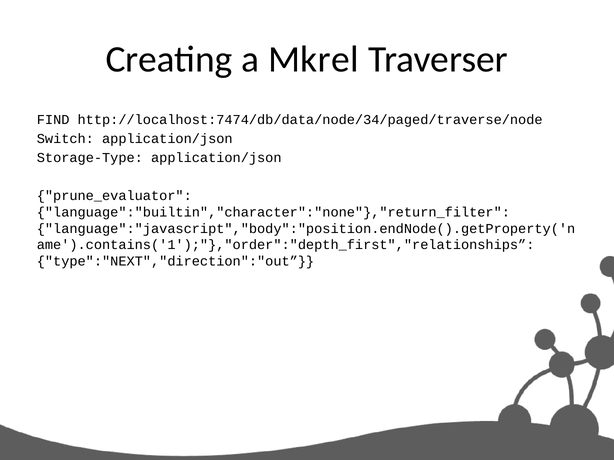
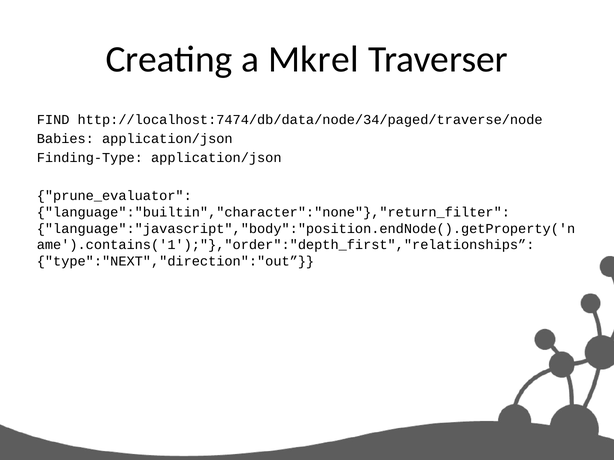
Switch: Switch -> Babies
Storage-Type: Storage-Type -> Finding-Type
